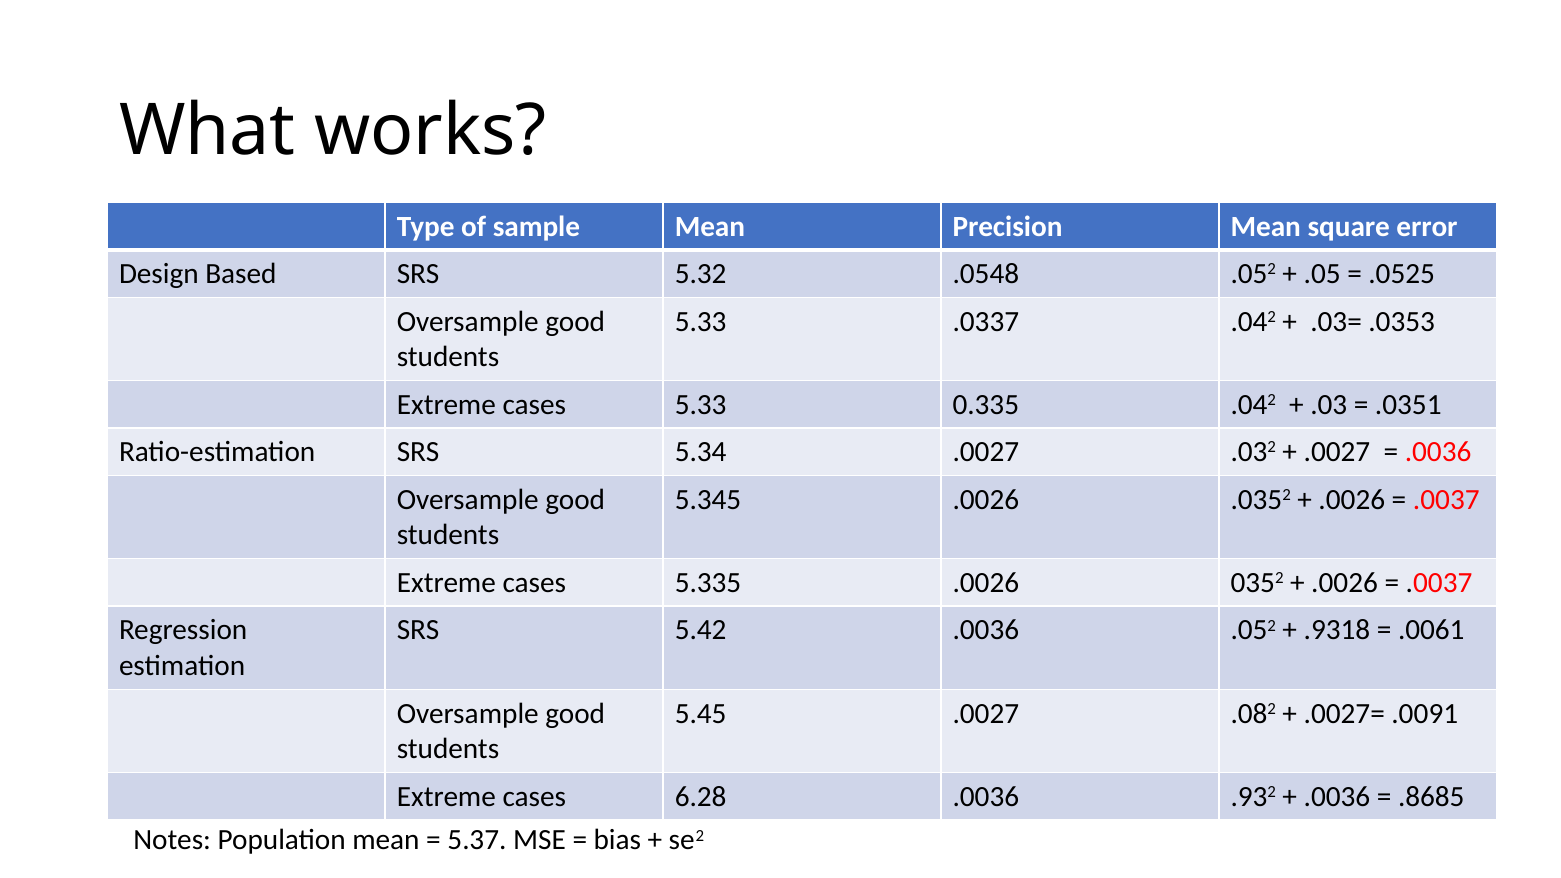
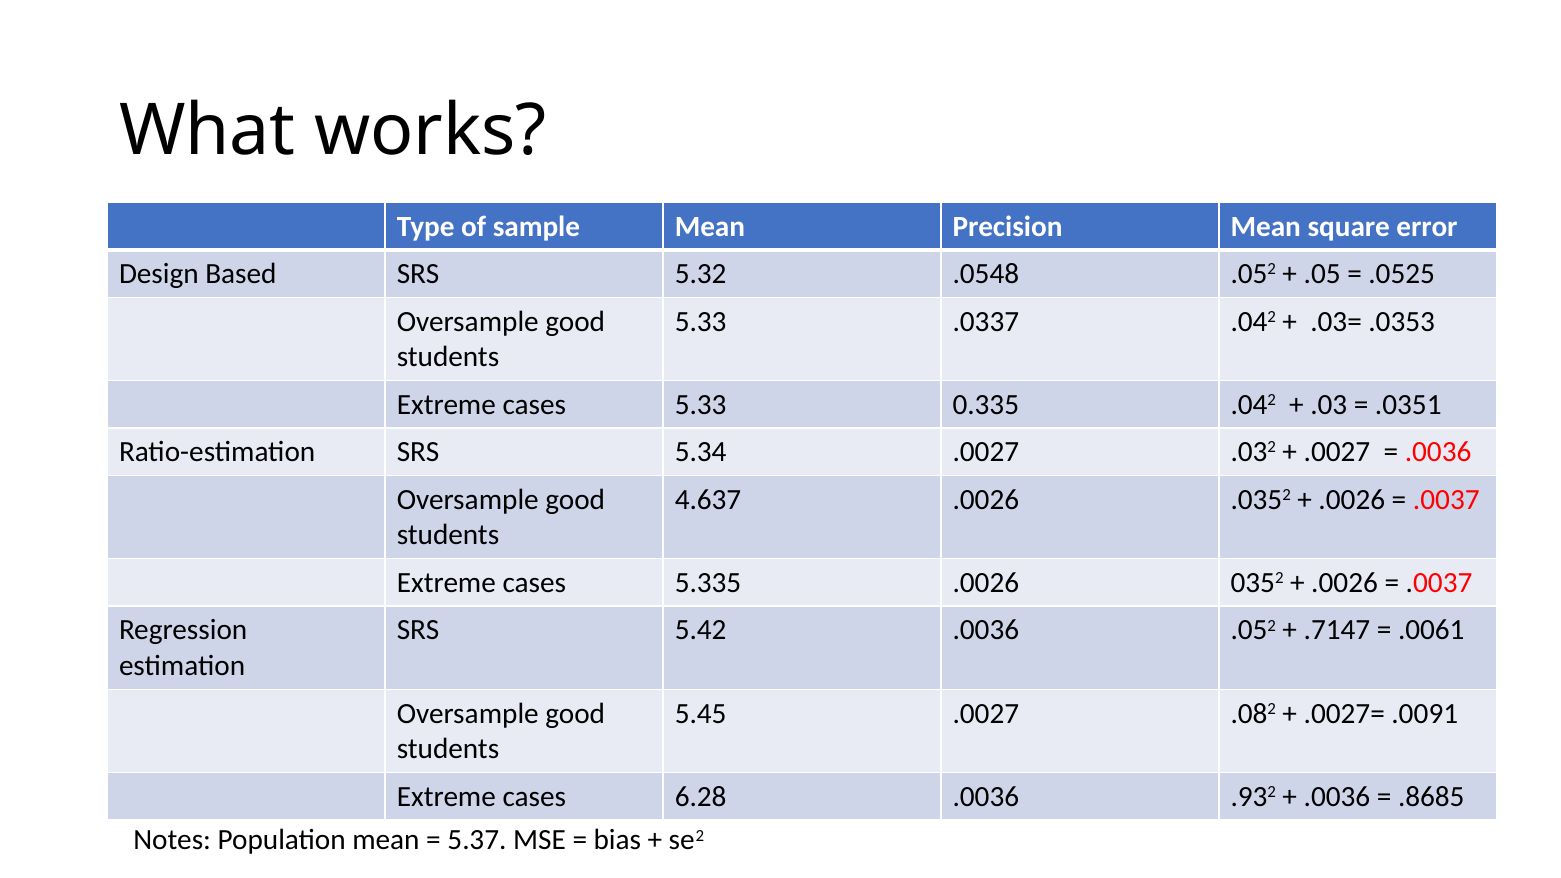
5.345: 5.345 -> 4.637
.9318: .9318 -> .7147
